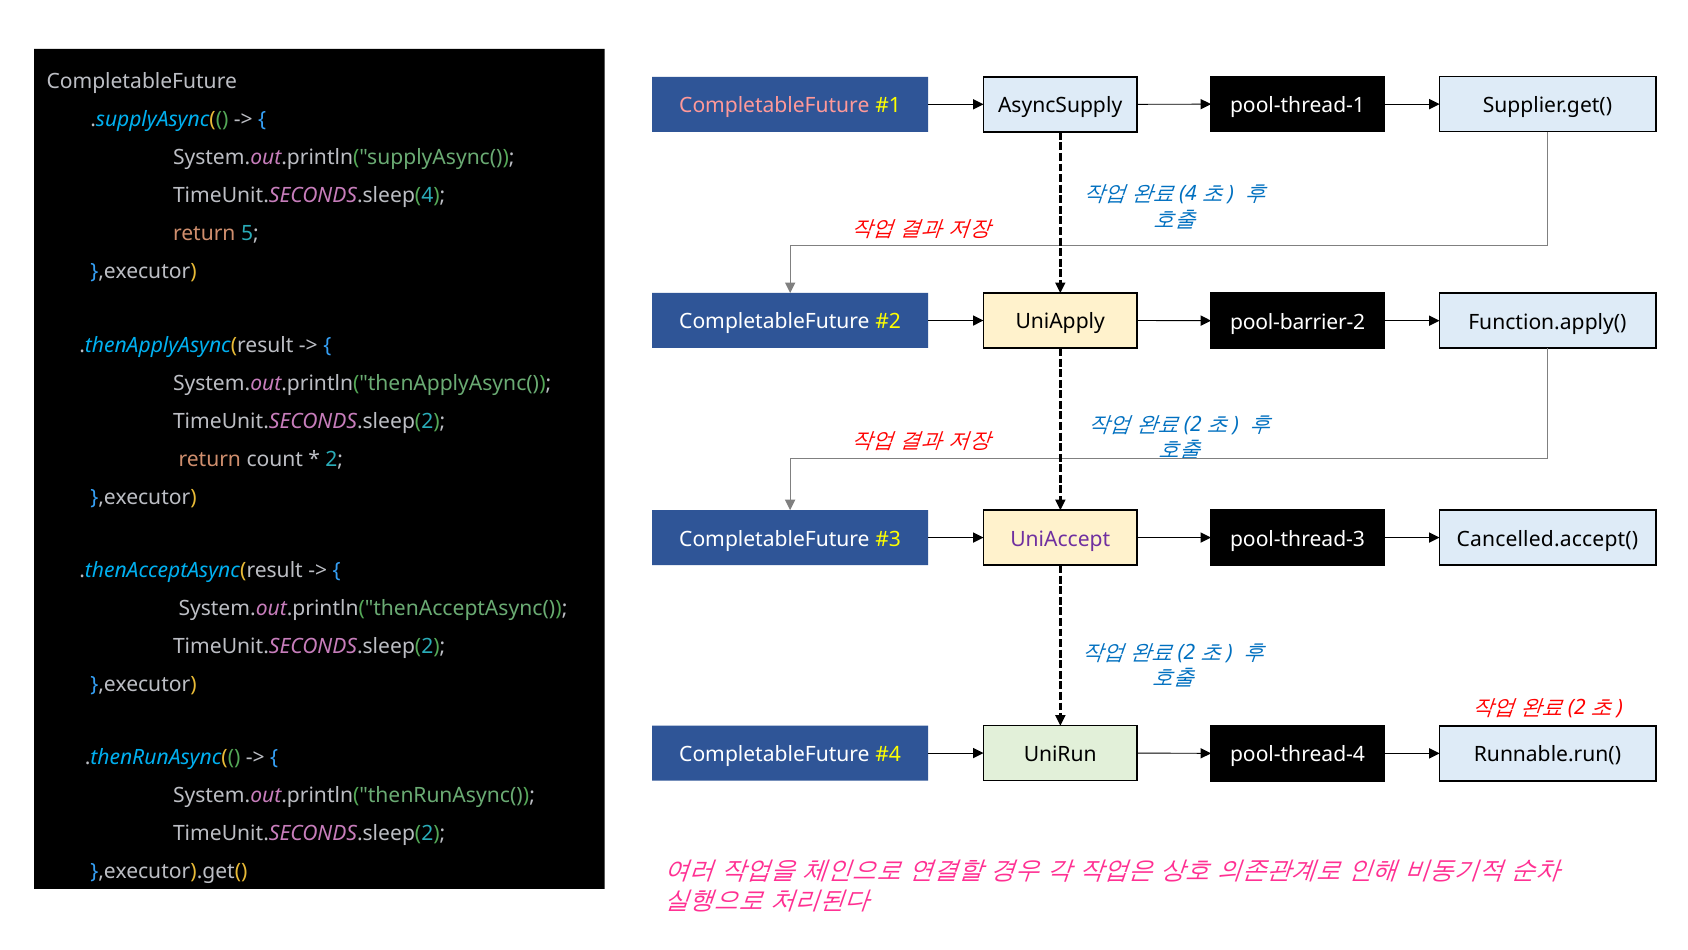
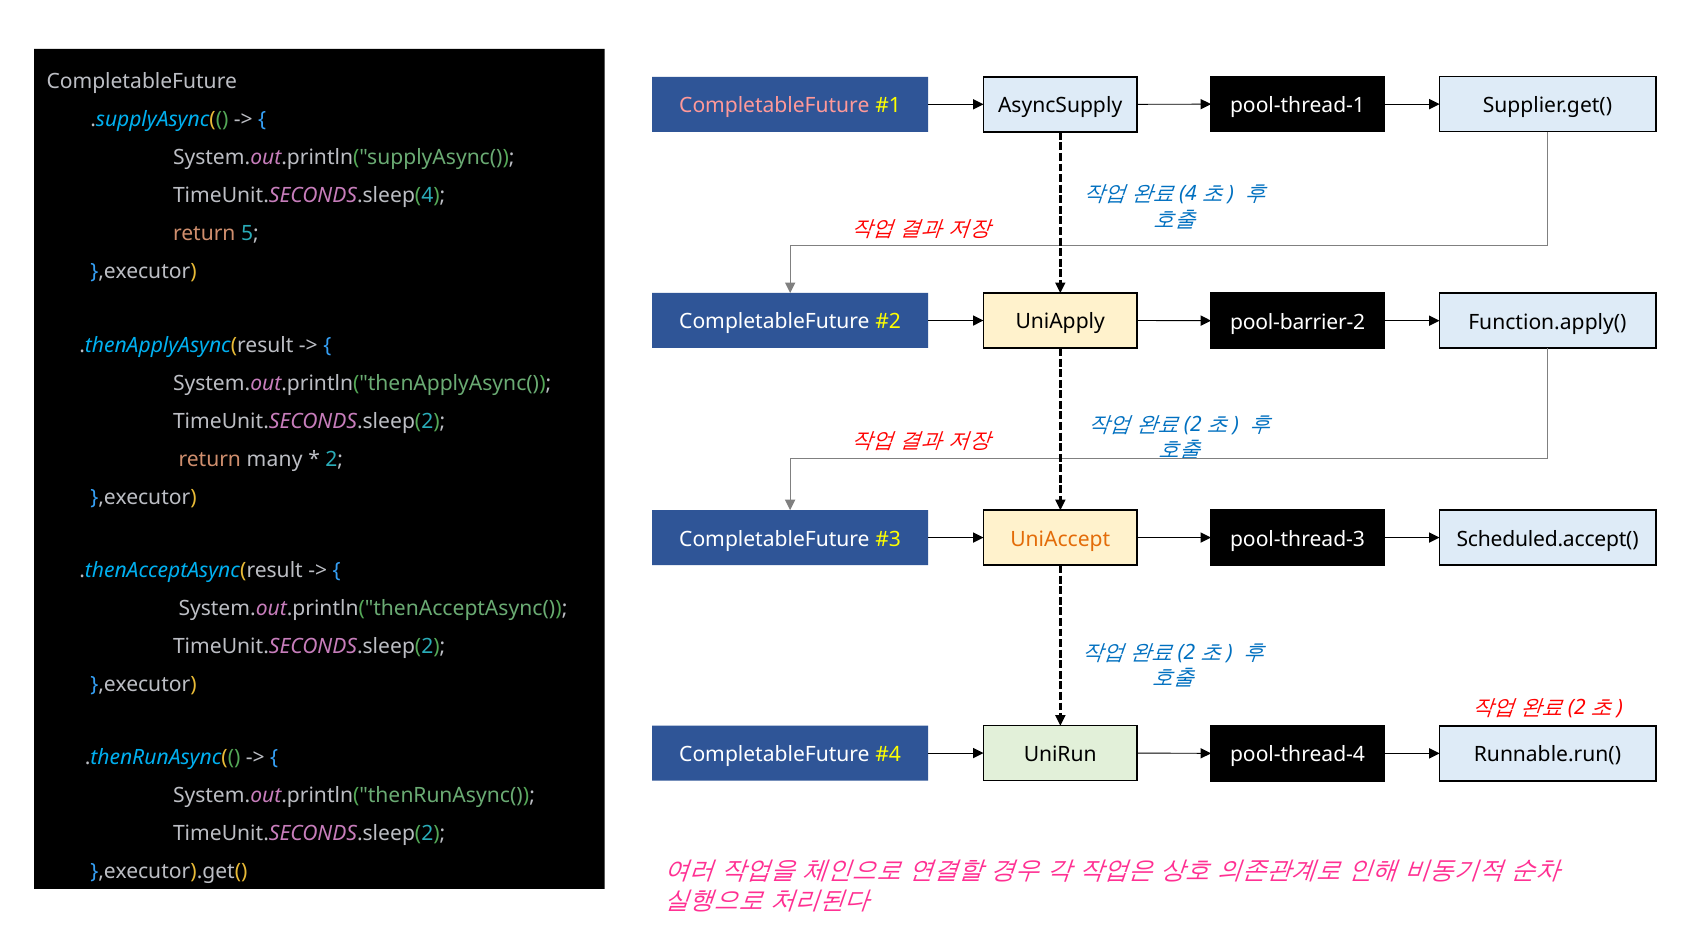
count: count -> many
UniAccept colour: purple -> orange
Cancelled.accept(: Cancelled.accept( -> Scheduled.accept(
